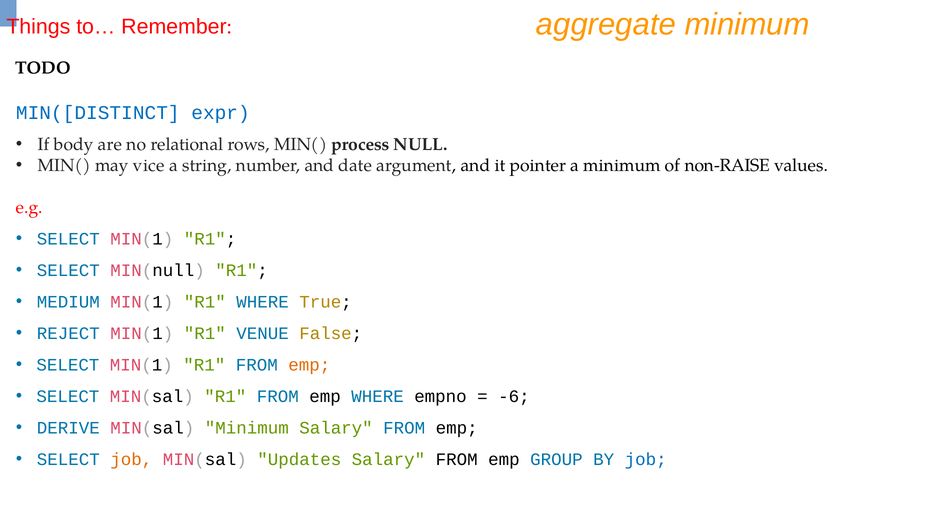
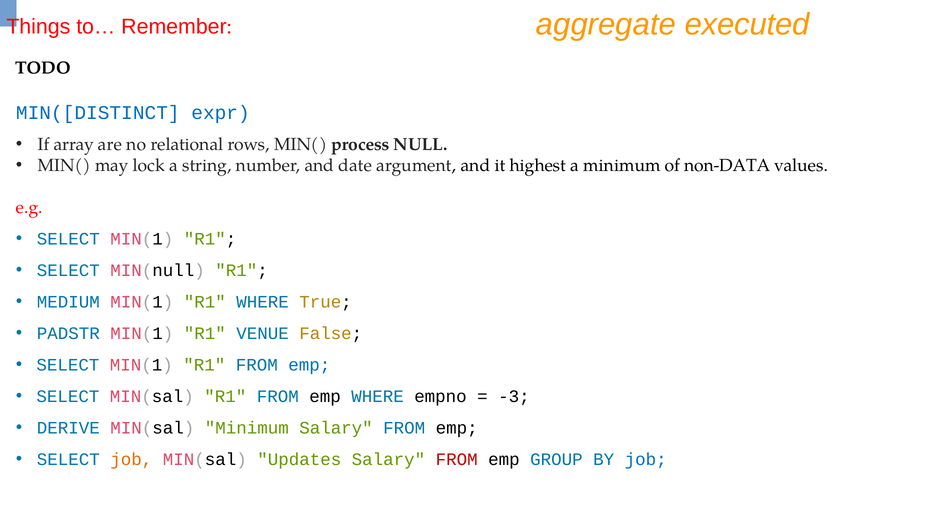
aggregate minimum: minimum -> executed
body: body -> array
vice: vice -> lock
pointer: pointer -> highest
non-RAISE: non-RAISE -> non-DATA
REJECT: REJECT -> PADSTR
emp at (309, 365) colour: orange -> blue
-6: -6 -> -3
FROM at (457, 459) colour: black -> red
